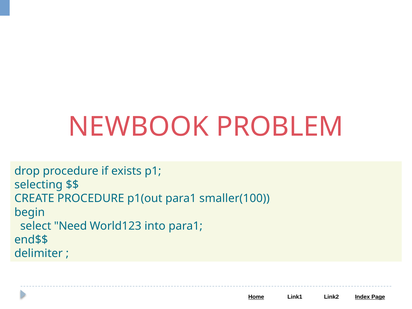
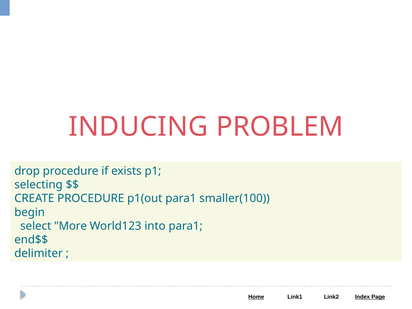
NEWBOOK: NEWBOOK -> INDUCING
Need: Need -> More
